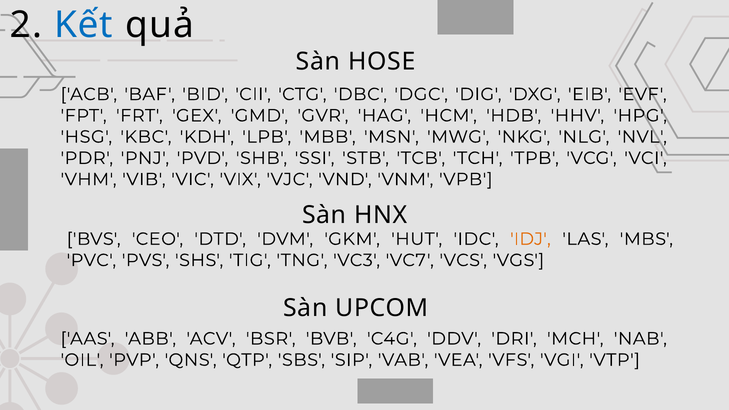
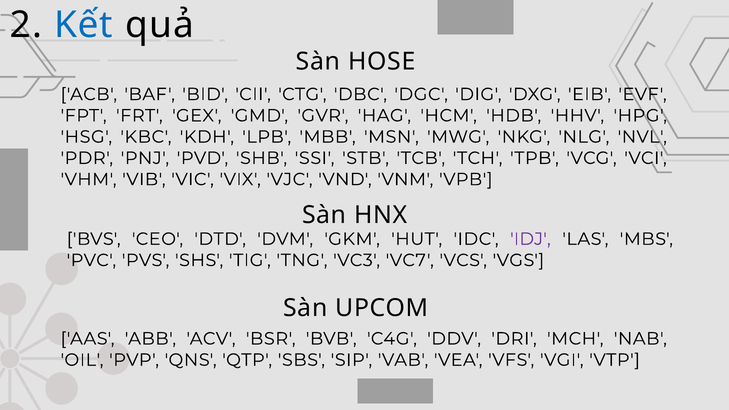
IDJ colour: orange -> purple
